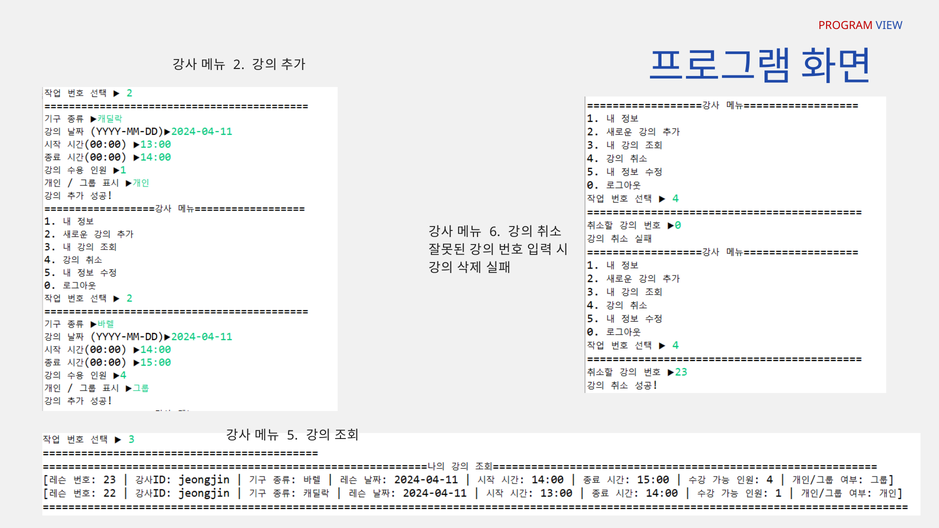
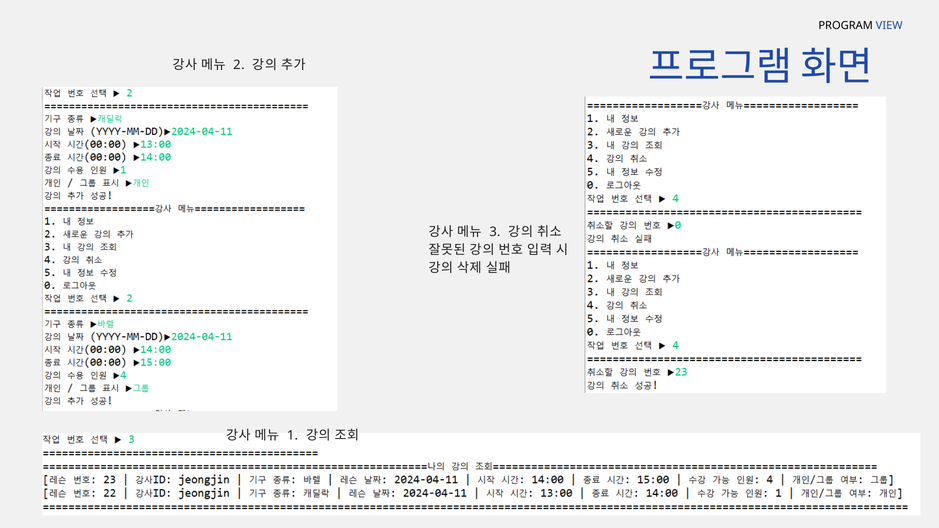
PROGRAM colour: red -> black
6: 6 -> 3
5: 5 -> 1
